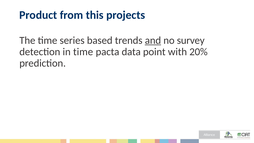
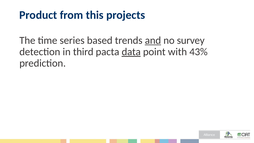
in time: time -> third
data underline: none -> present
20%: 20% -> 43%
